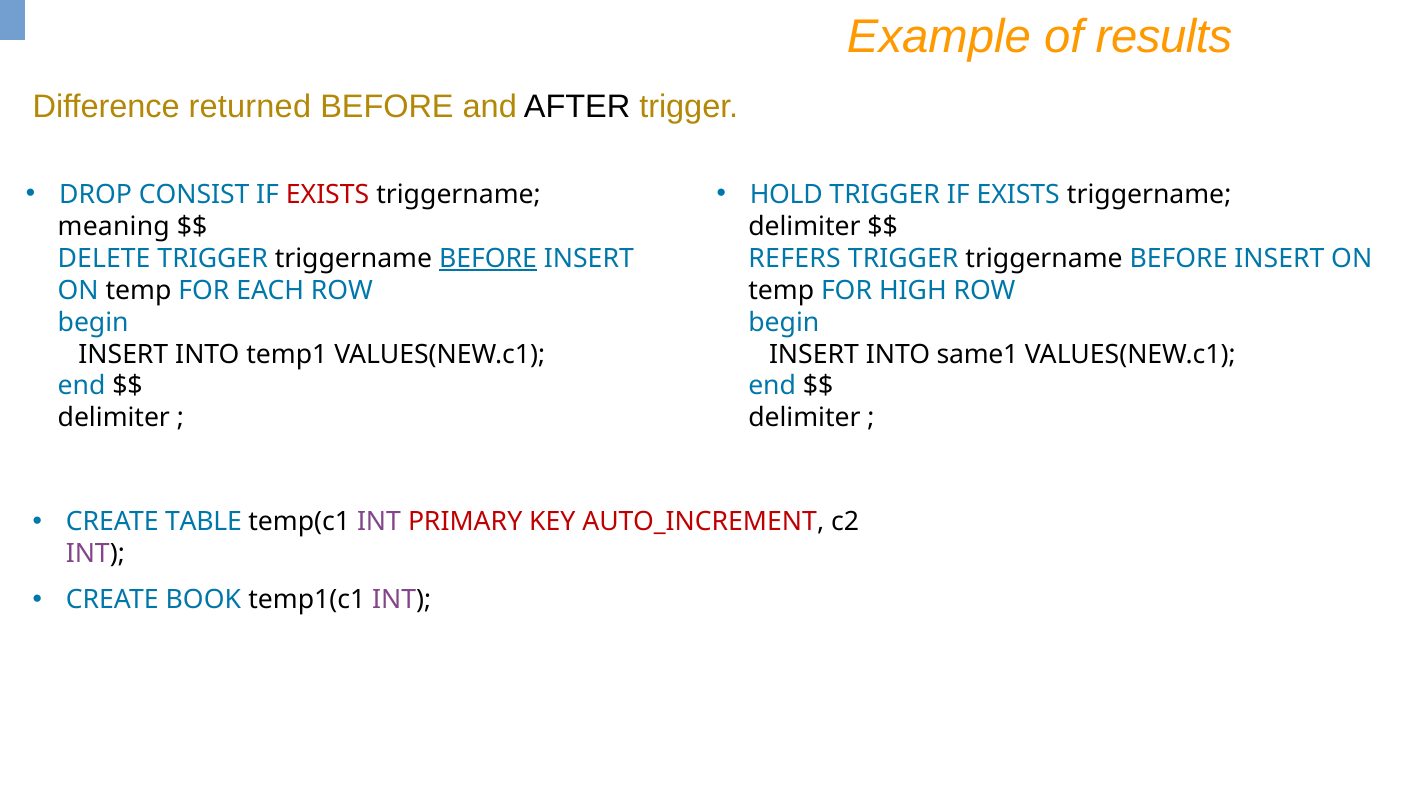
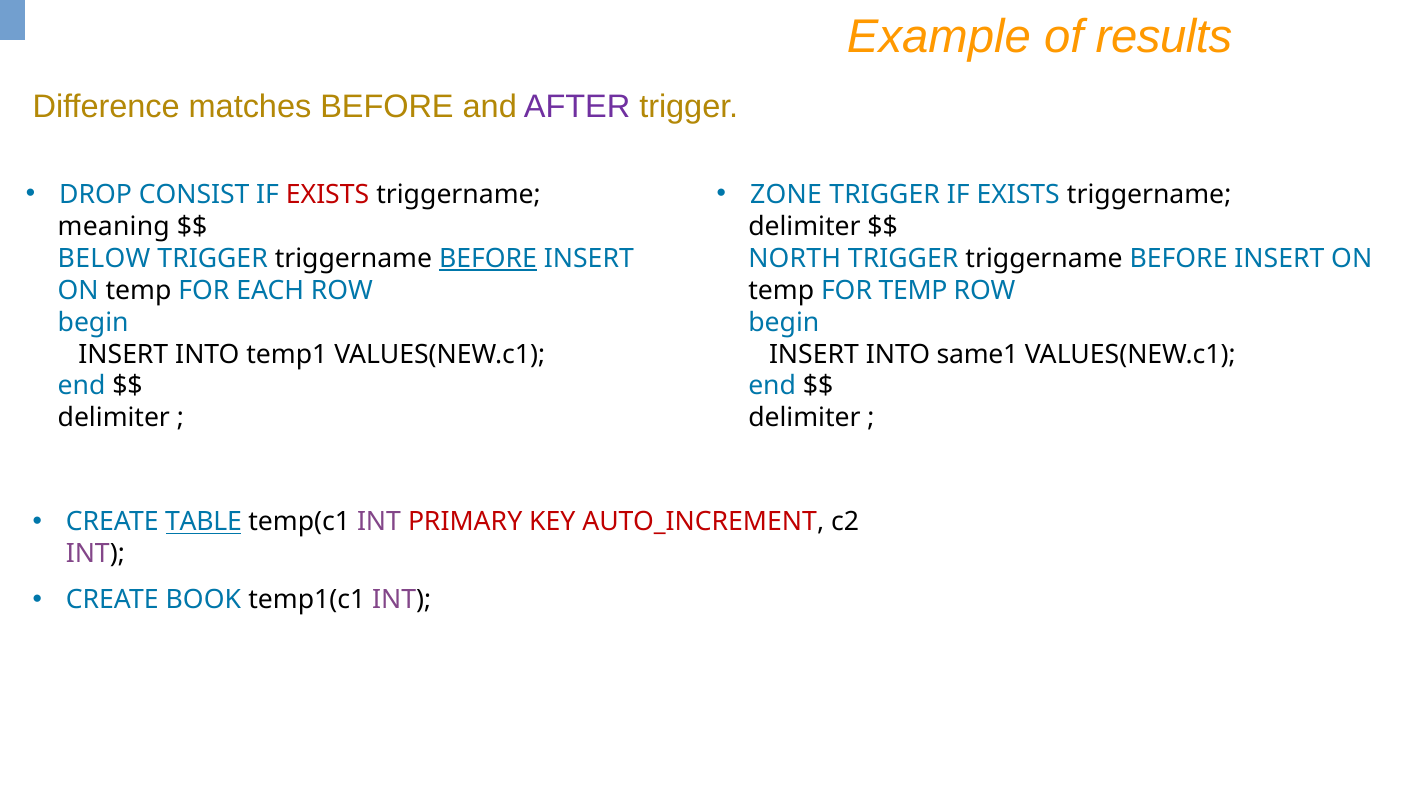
returned: returned -> matches
AFTER colour: black -> purple
HOLD: HOLD -> ZONE
DELETE: DELETE -> BELOW
REFERS: REFERS -> NORTH
FOR HIGH: HIGH -> TEMP
TABLE underline: none -> present
